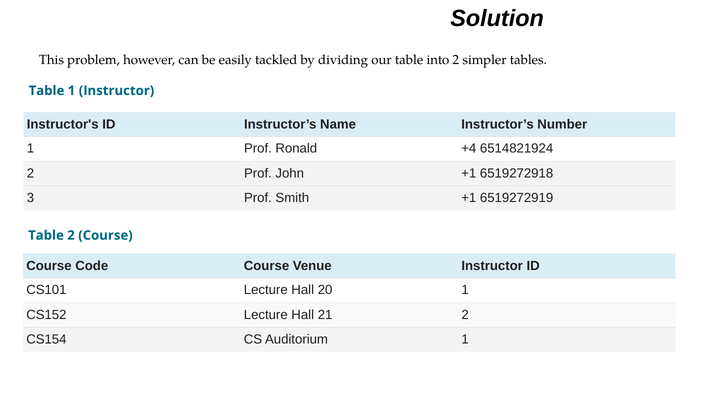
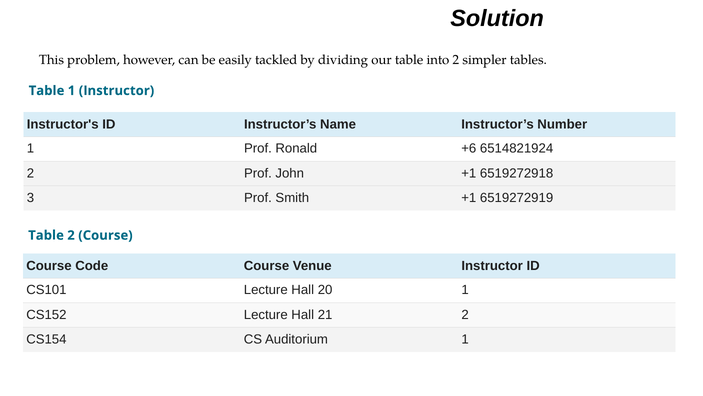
+4: +4 -> +6
